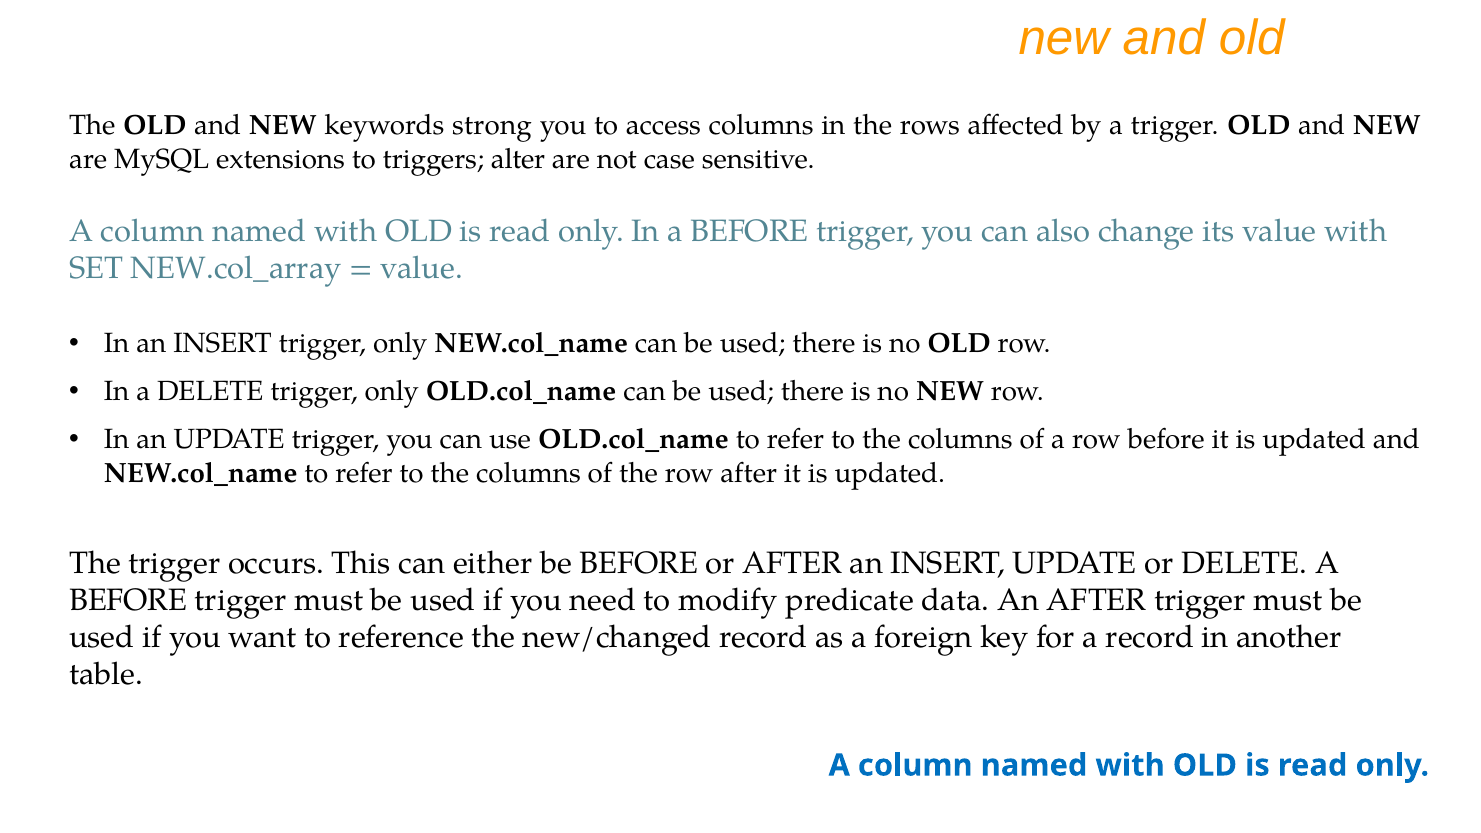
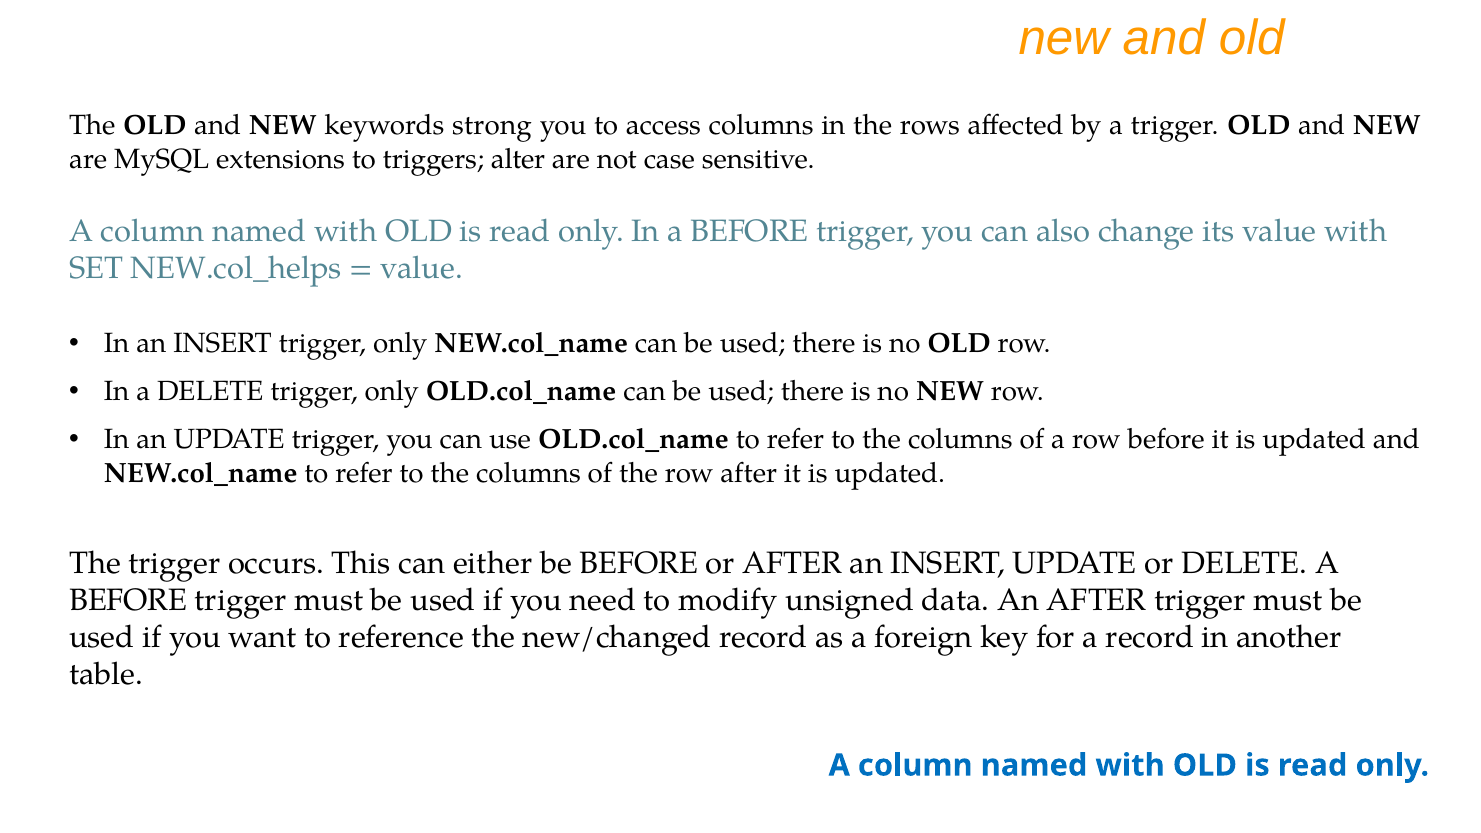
NEW.col_array: NEW.col_array -> NEW.col_helps
predicate: predicate -> unsigned
